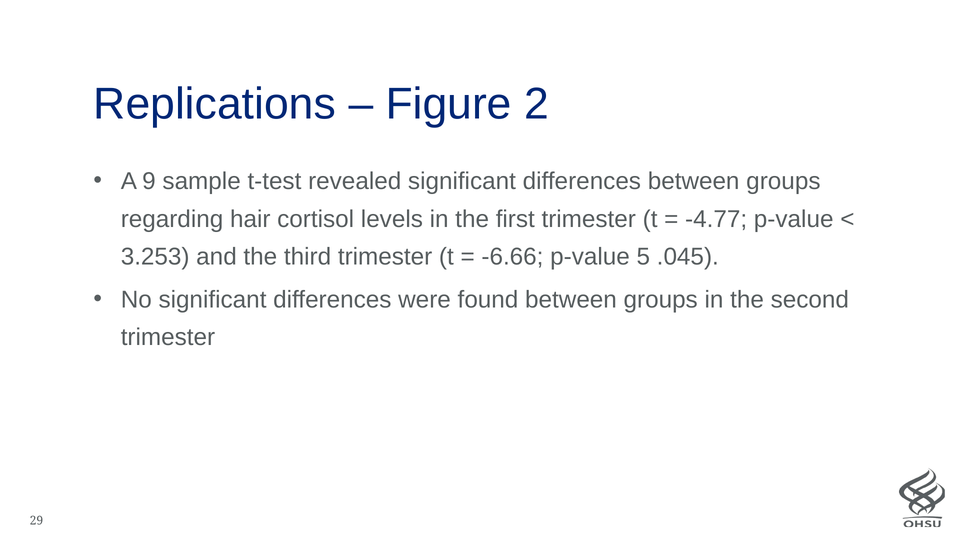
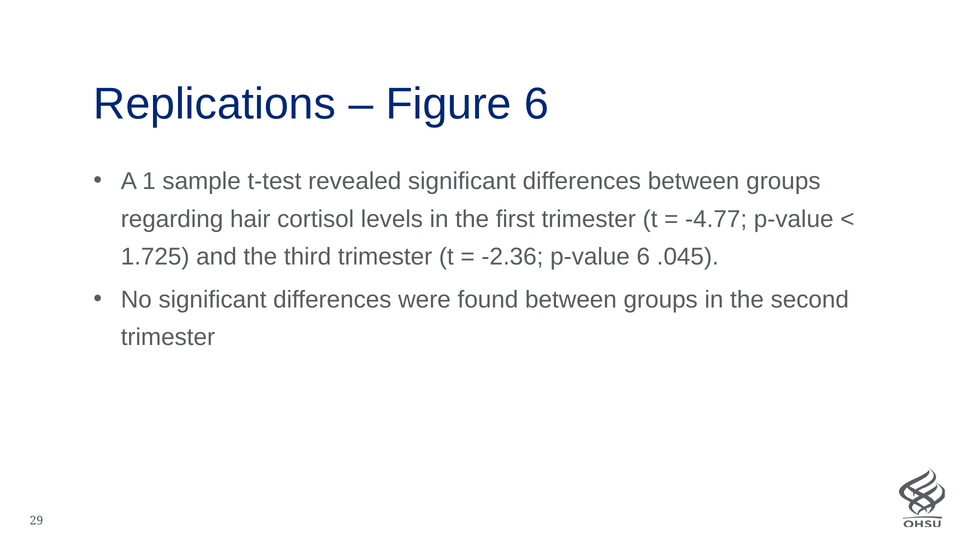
Figure 2: 2 -> 6
9: 9 -> 1
3.253: 3.253 -> 1.725
-6.66: -6.66 -> -2.36
p-value 5: 5 -> 6
